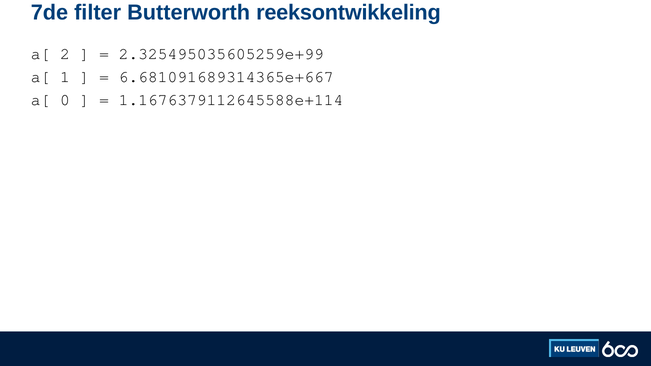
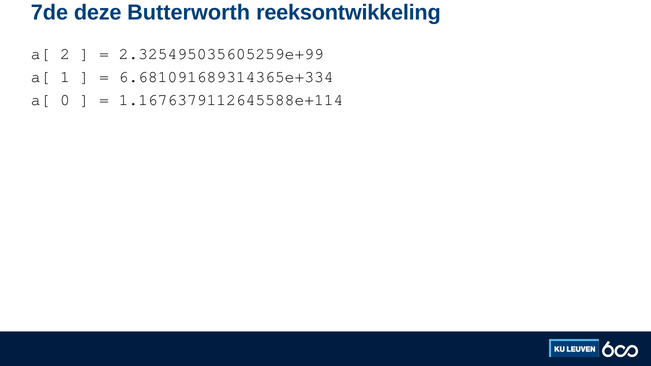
filter: filter -> deze
6.681091689314365e+667: 6.681091689314365e+667 -> 6.681091689314365e+334
